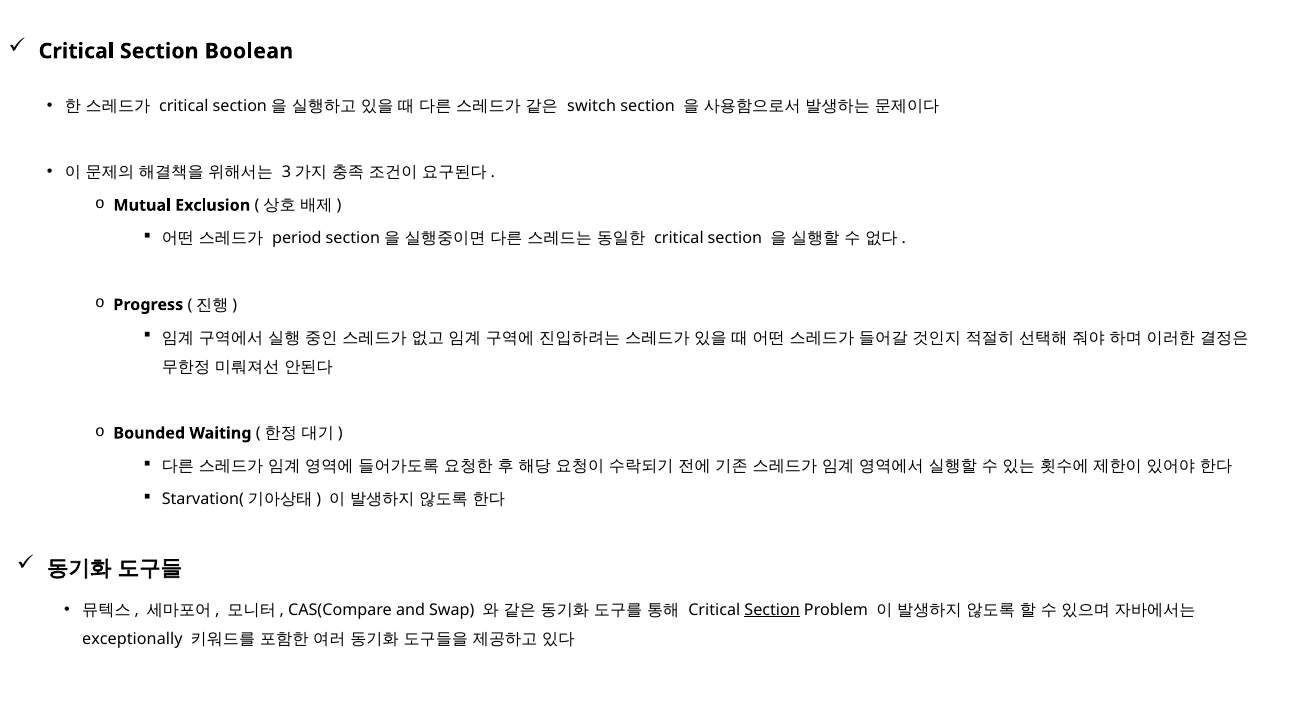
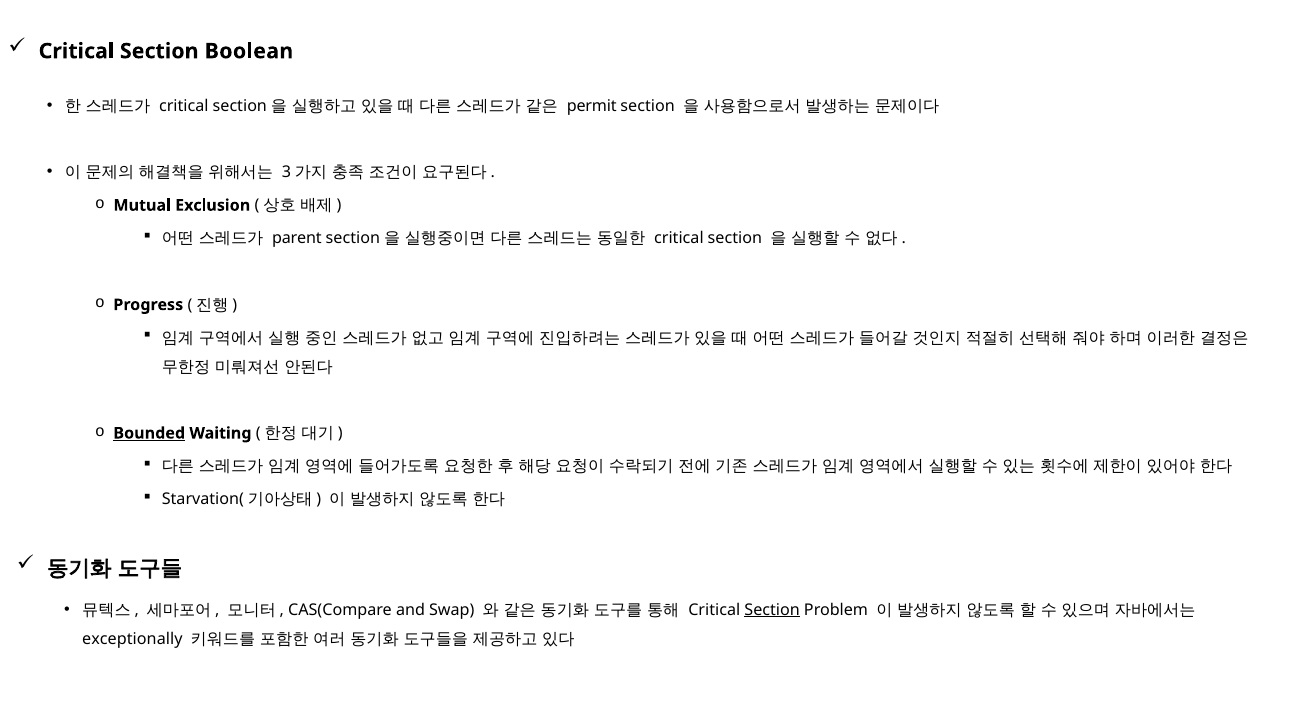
switch: switch -> permit
period: period -> parent
Bounded underline: none -> present
